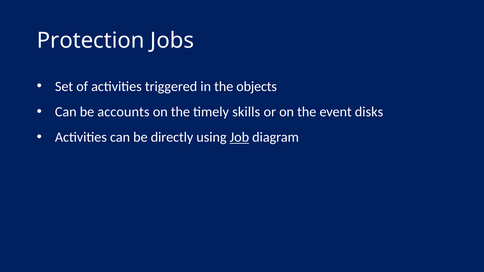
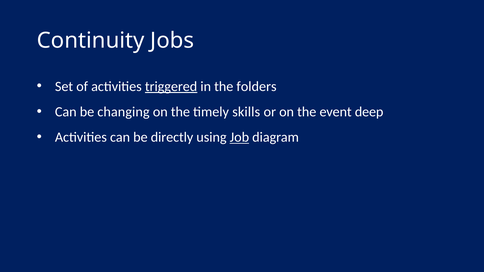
Protection: Protection -> Continuity
triggered underline: none -> present
objects: objects -> folders
accounts: accounts -> changing
disks: disks -> deep
